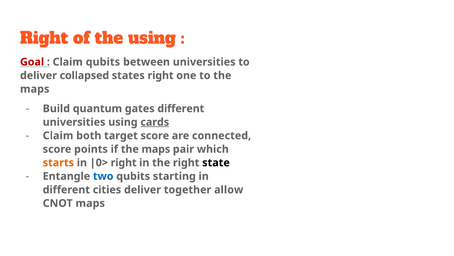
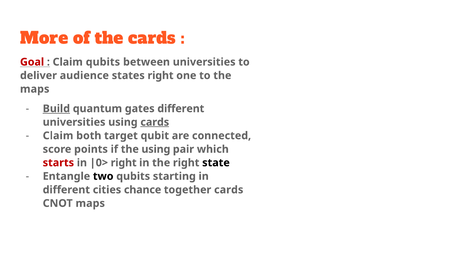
Right at (44, 38): Right -> More
the using: using -> cards
collapsed: collapsed -> audience
Build underline: none -> present
target score: score -> qubit
if the maps: maps -> using
starts colour: orange -> red
two colour: blue -> black
cities deliver: deliver -> chance
together allow: allow -> cards
